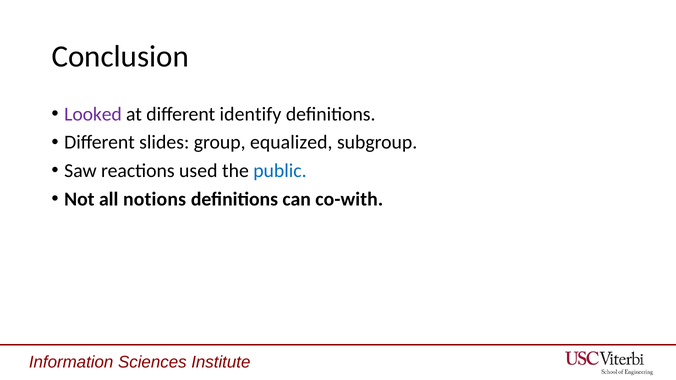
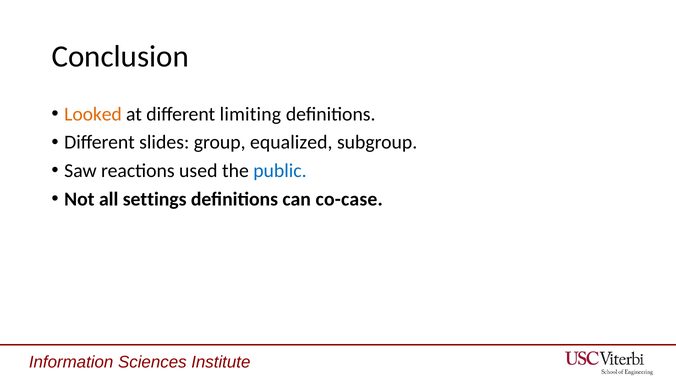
Looked colour: purple -> orange
identify: identify -> limiting
notions: notions -> settings
co-with: co-with -> co-case
